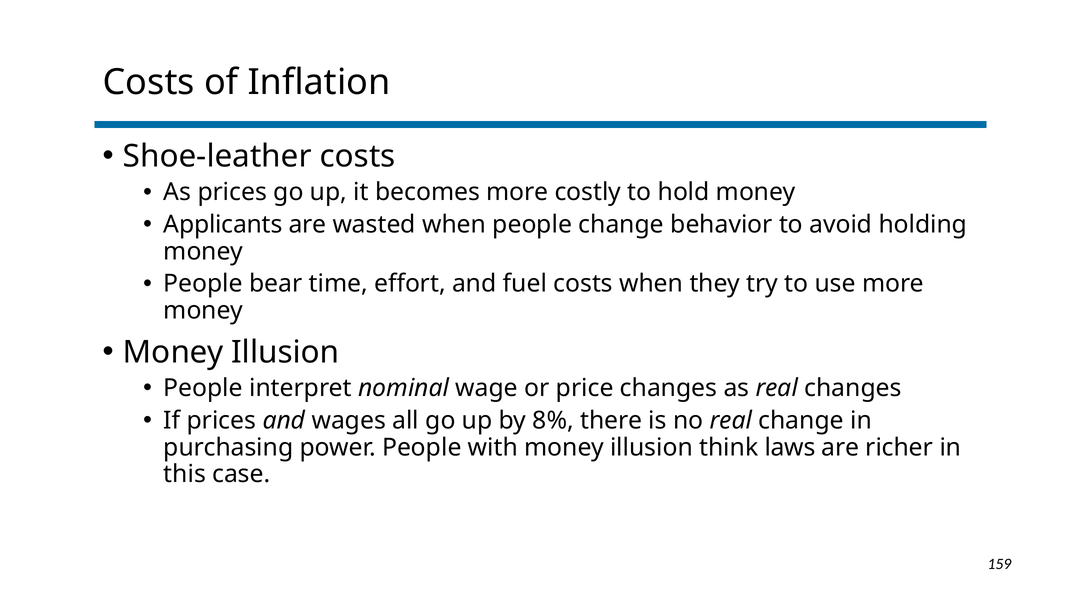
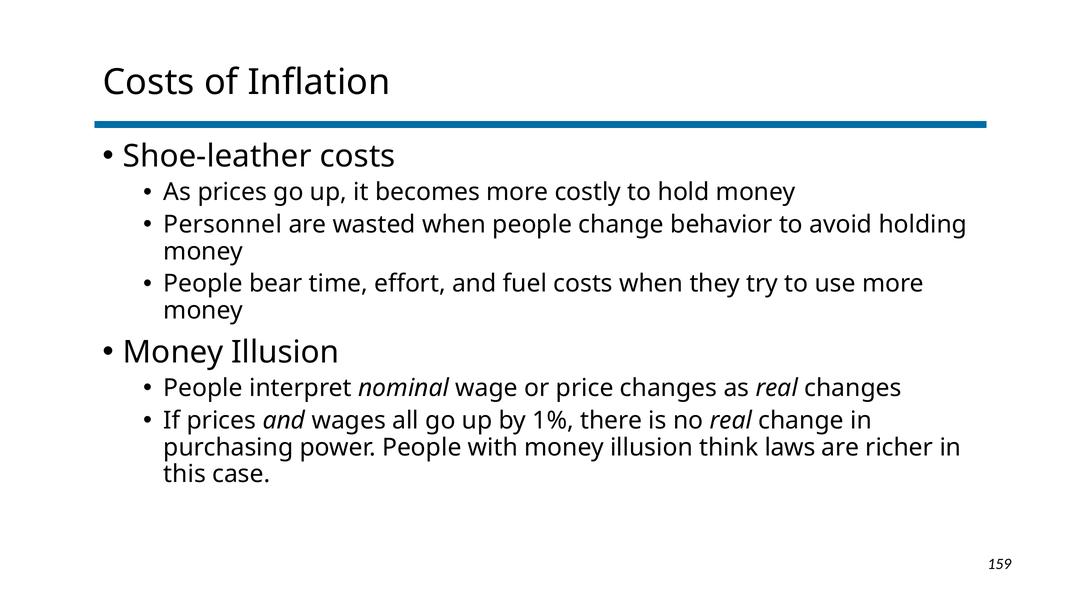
Applicants: Applicants -> Personnel
8%: 8% -> 1%
